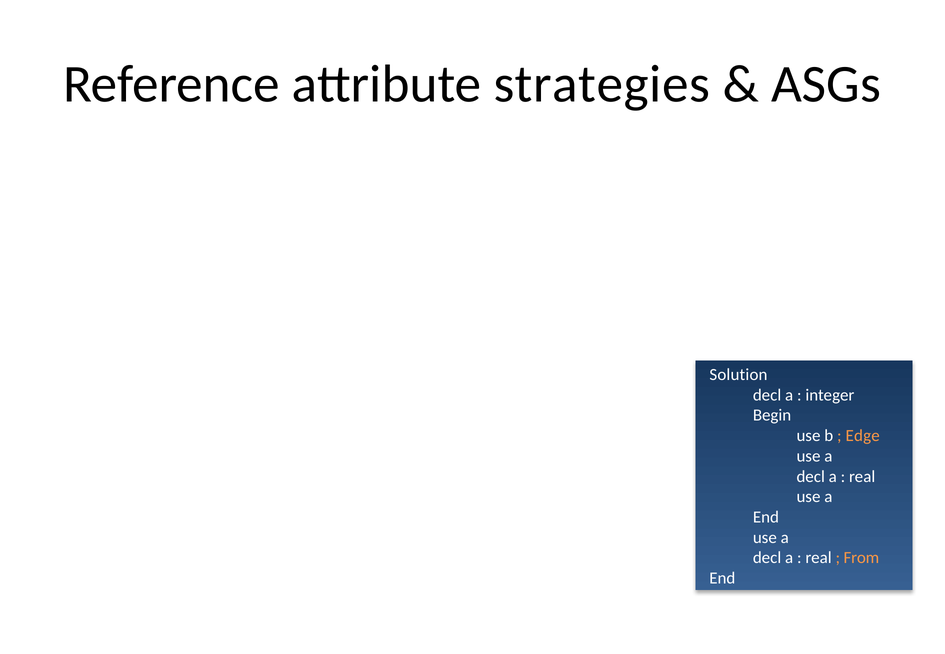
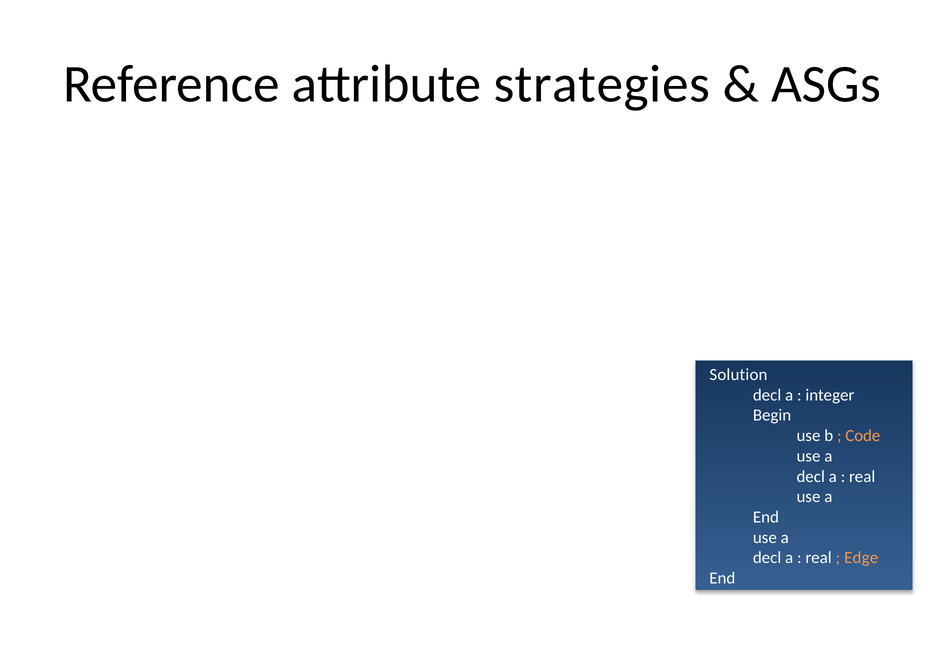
Edge: Edge -> Code
From: From -> Edge
